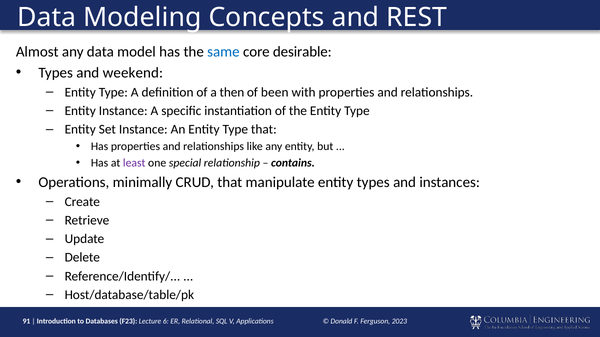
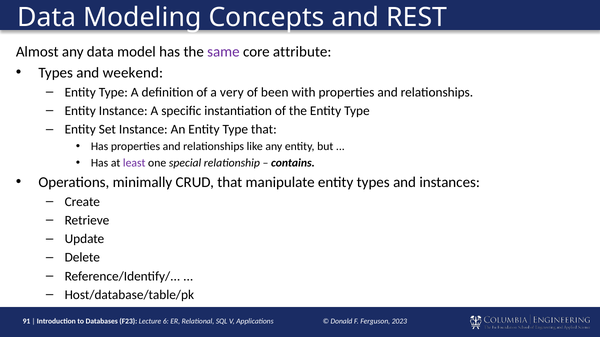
same colour: blue -> purple
desirable: desirable -> attribute
then: then -> very
